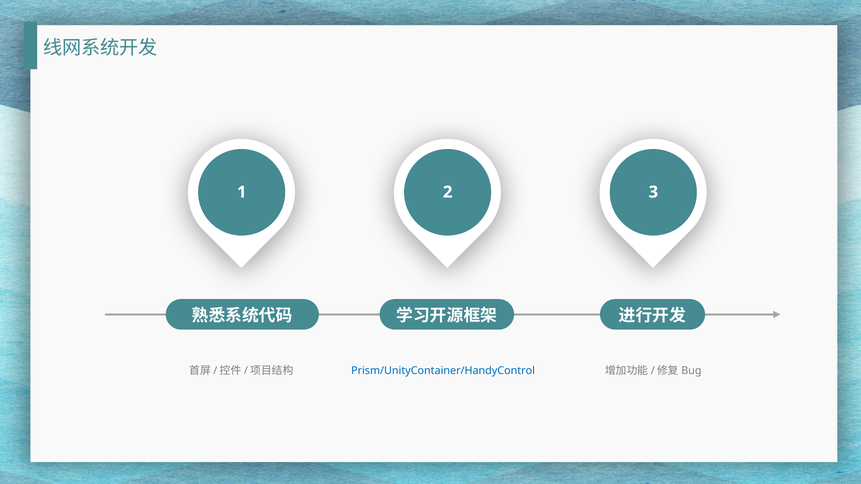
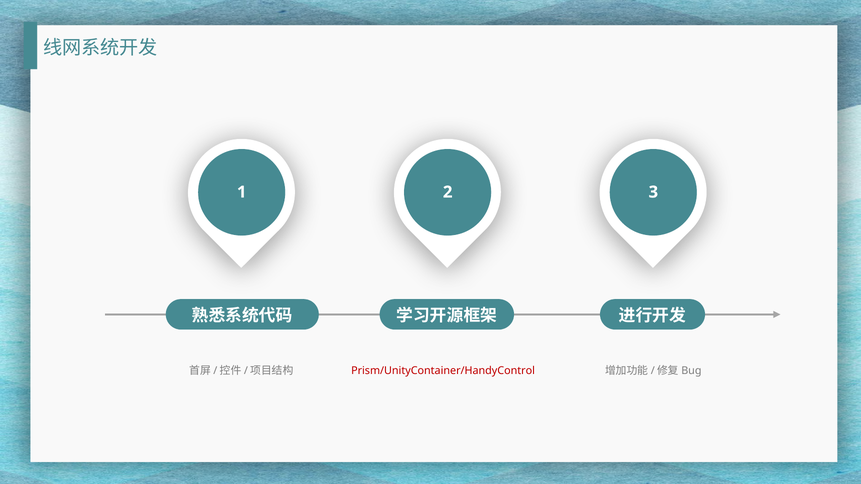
Prism/UnityContainer/HandyControl colour: blue -> red
